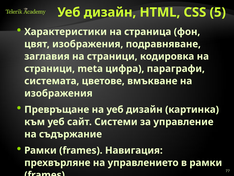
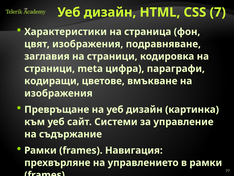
5: 5 -> 7
системата: системата -> кодиращи
